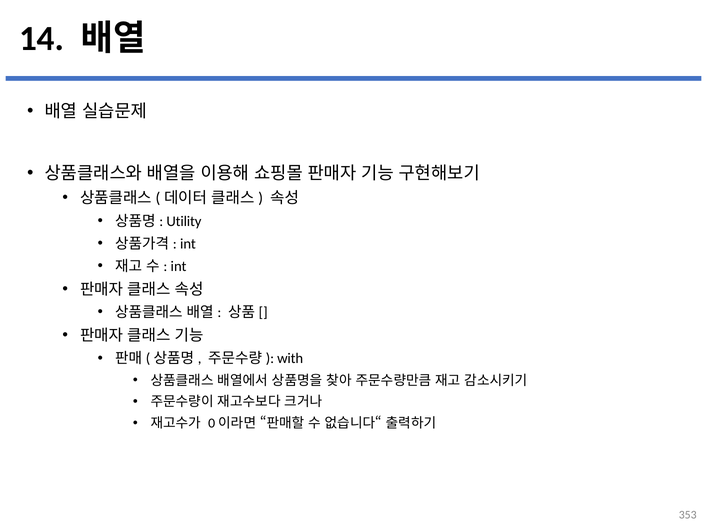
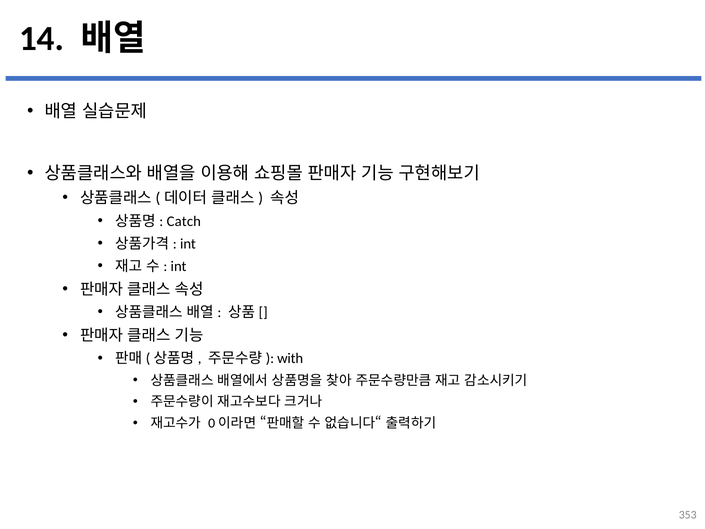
Utility: Utility -> Catch
